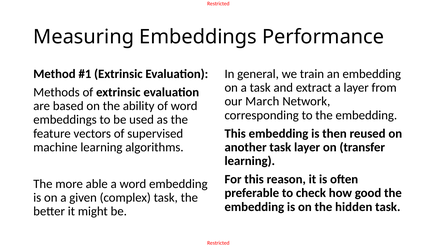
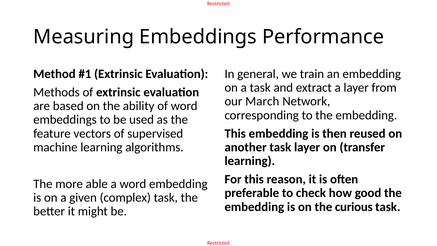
hidden: hidden -> curious
